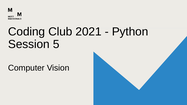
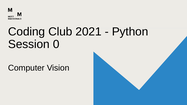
5: 5 -> 0
